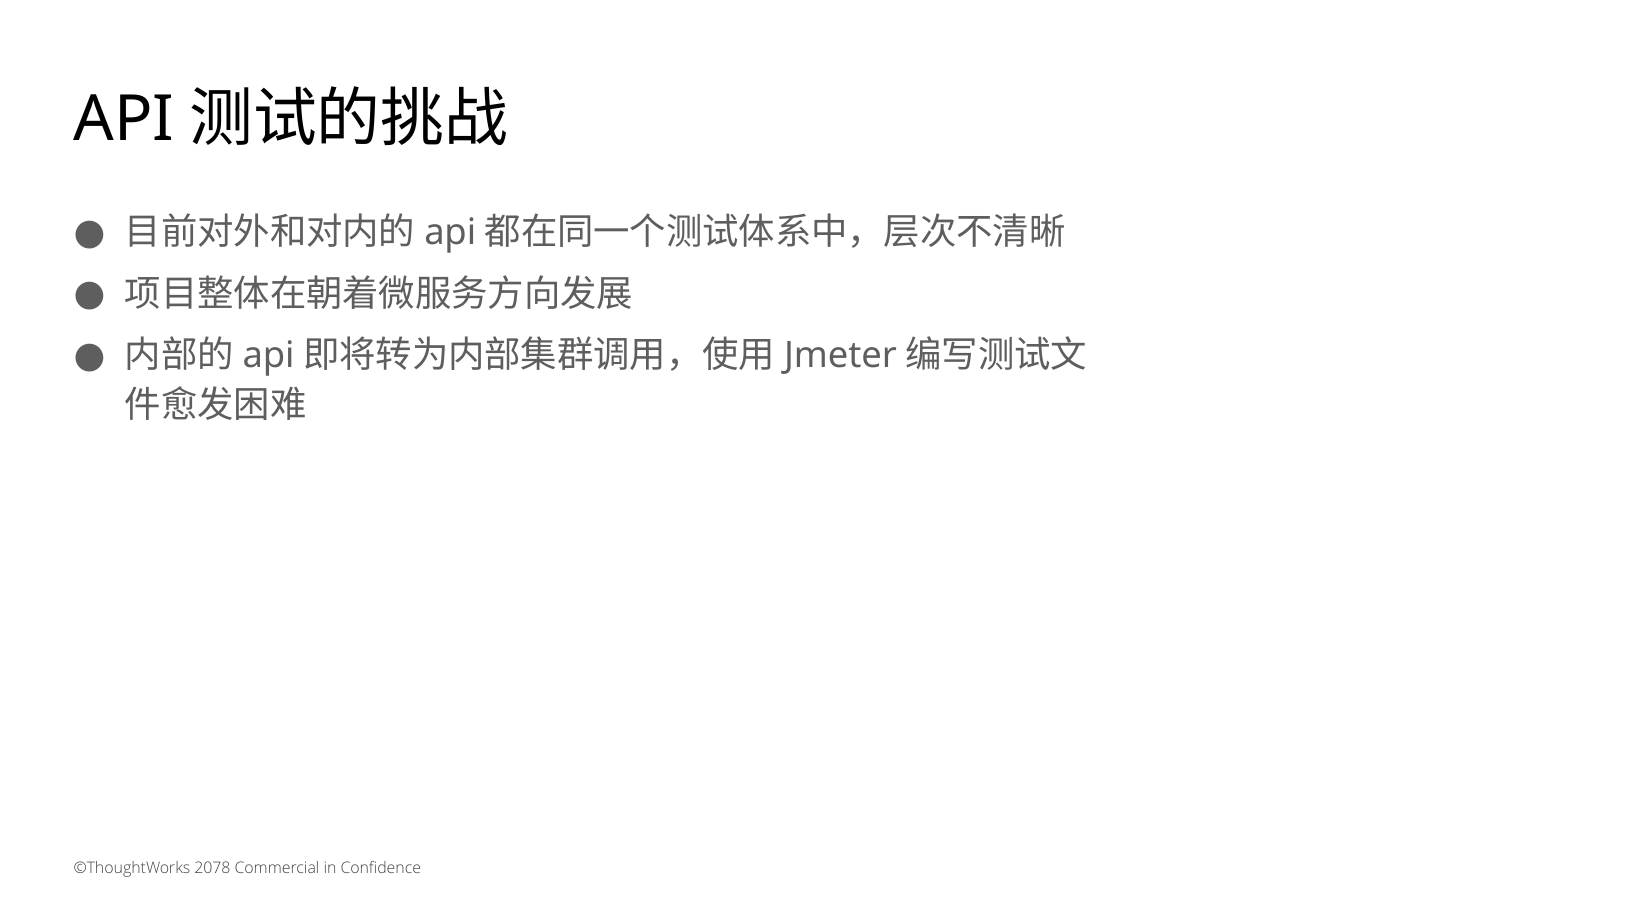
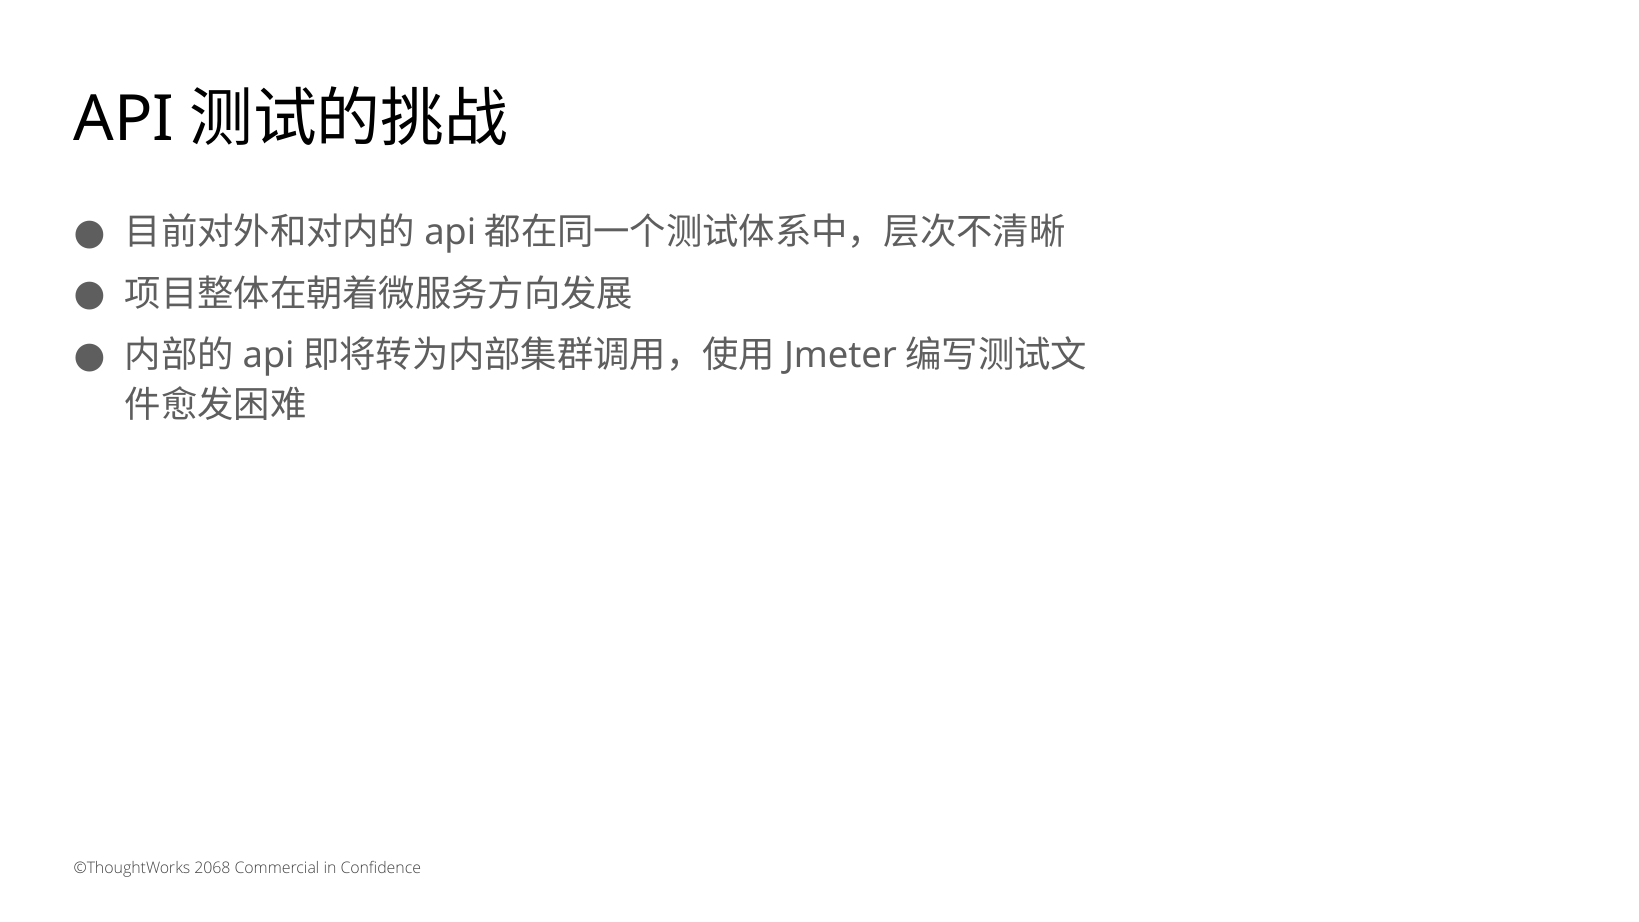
2078: 2078 -> 2068
